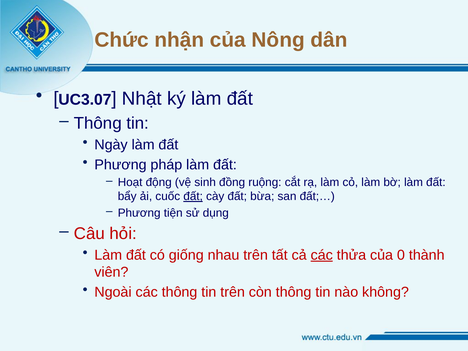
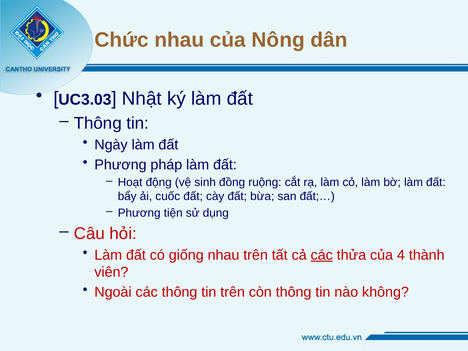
Chức nhận: nhận -> nhau
UC3.07: UC3.07 -> UC3.03
đất at (193, 196) underline: present -> none
0: 0 -> 4
